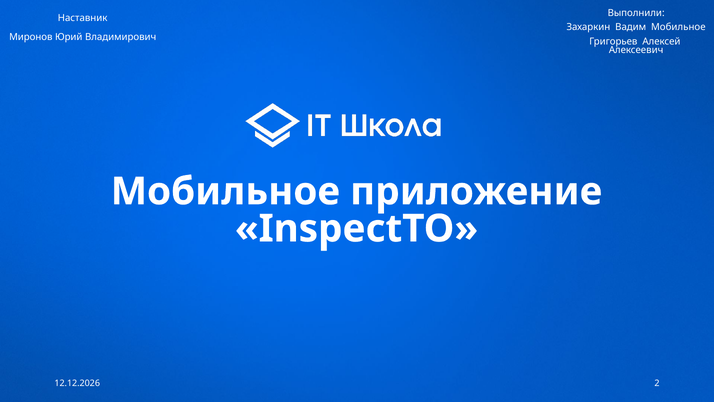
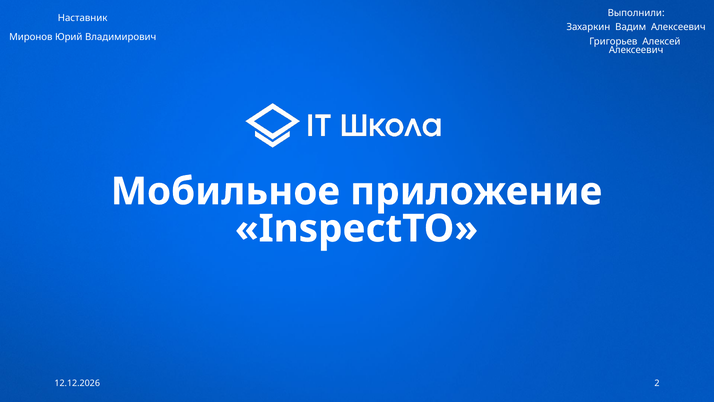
Вадим Мобильное: Мобильное -> Алексеевич
